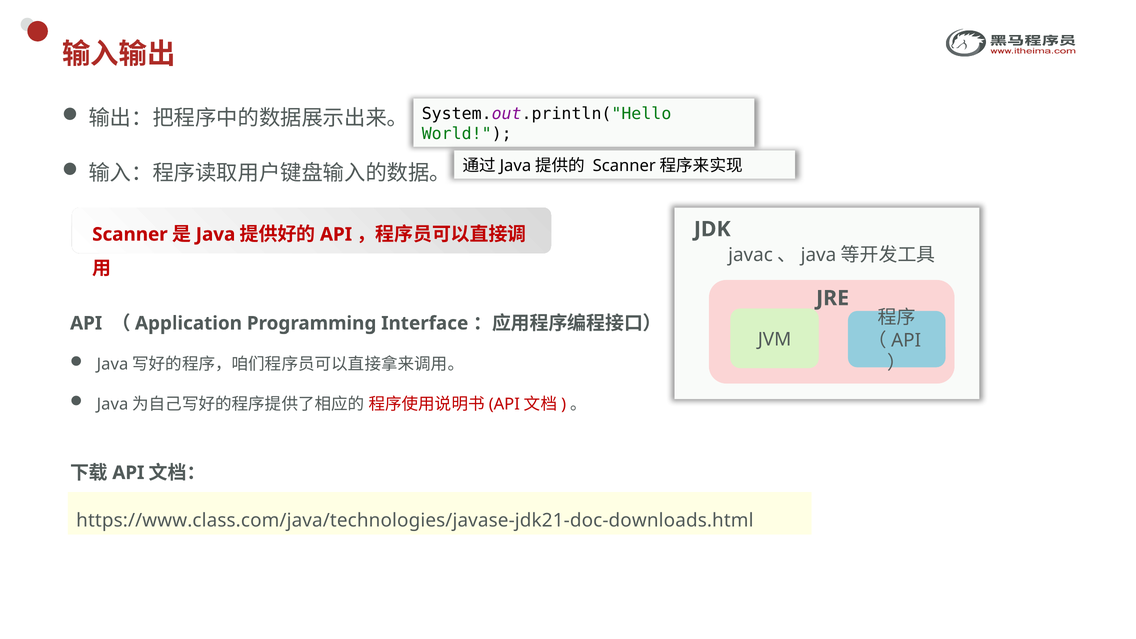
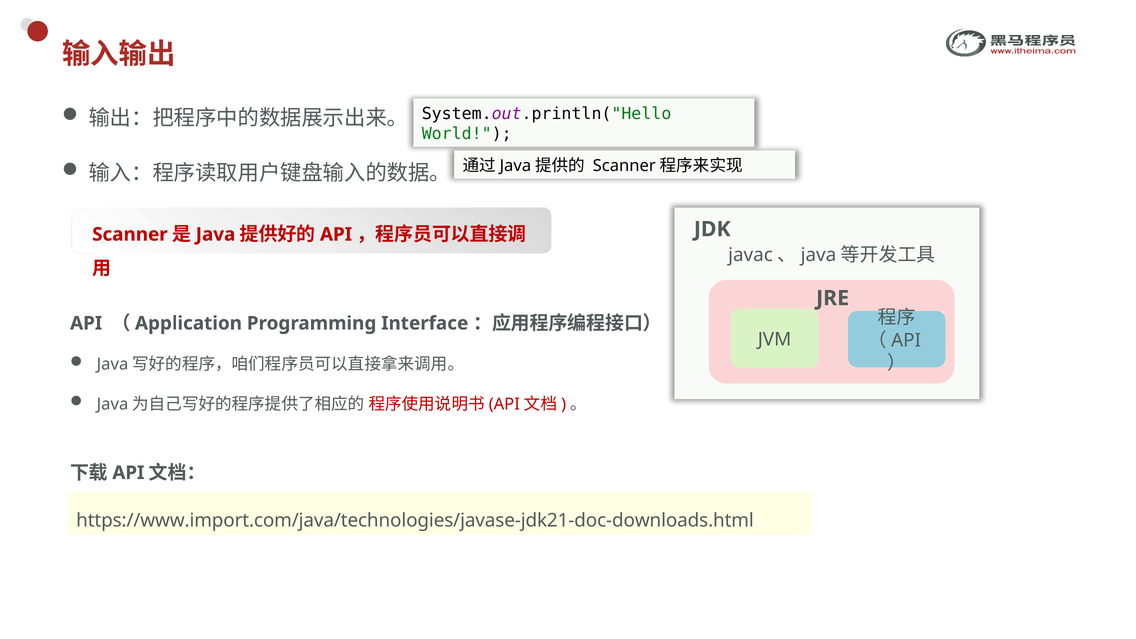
https://www.class.com/java/technologies/javase-jdk21-doc-downloads.html: https://www.class.com/java/technologies/javase-jdk21-doc-downloads.html -> https://www.import.com/java/technologies/javase-jdk21-doc-downloads.html
